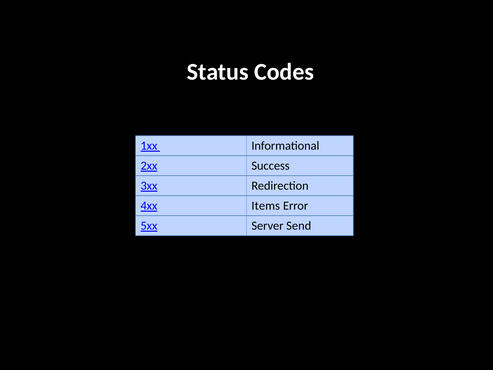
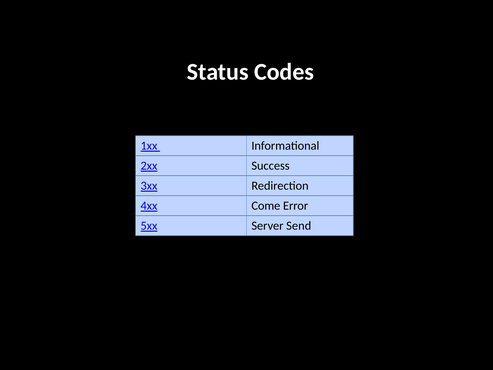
Items: Items -> Come
